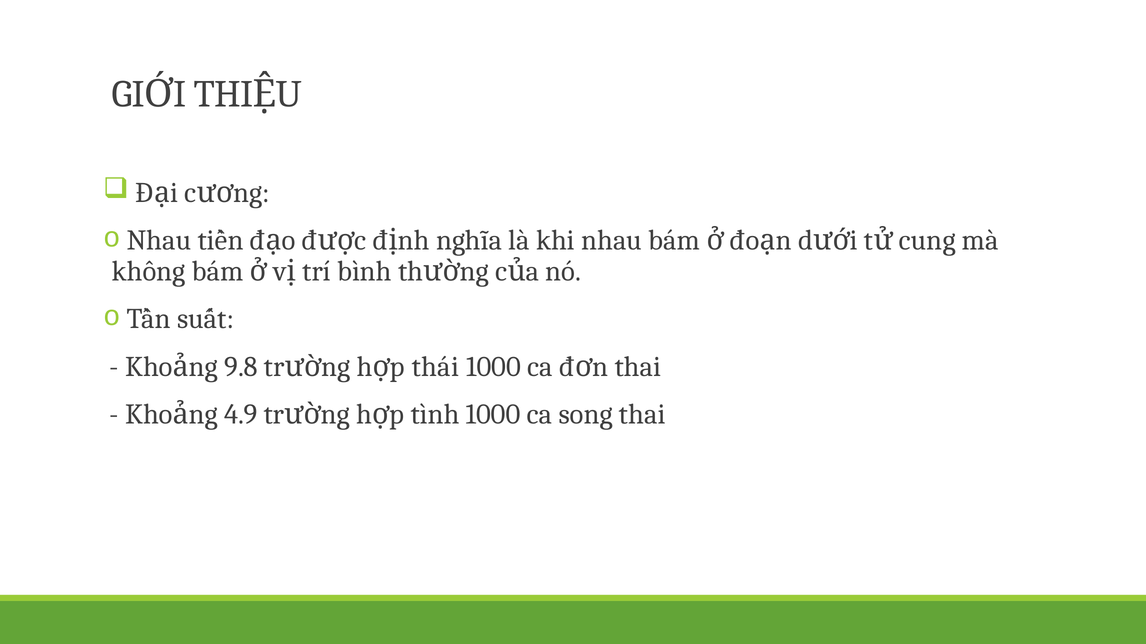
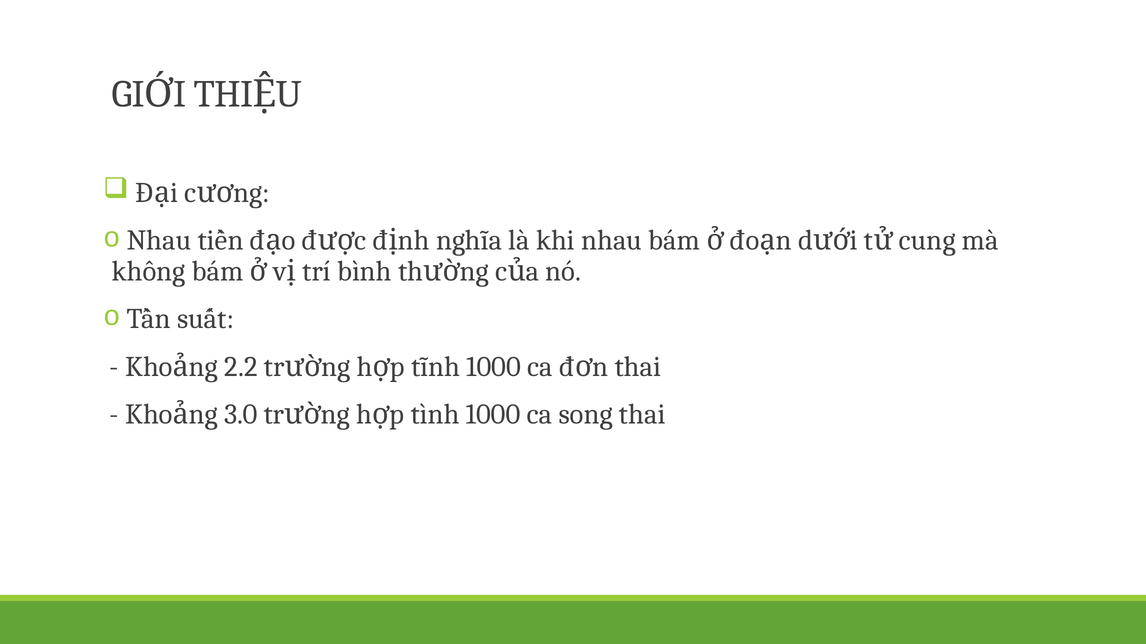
9.8: 9.8 -> 2.2
thái: thái -> tĩnh
4.9: 4.9 -> 3.0
